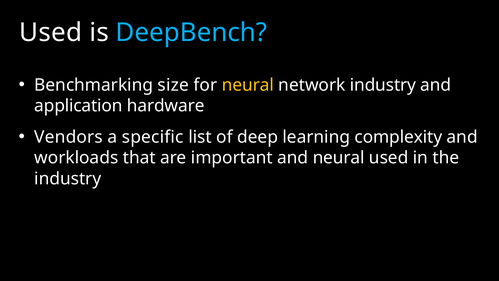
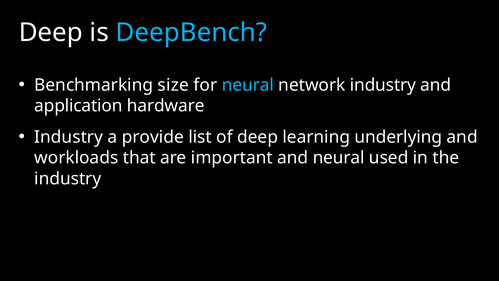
Used at (51, 33): Used -> Deep
neural at (248, 85) colour: yellow -> light blue
Vendors at (69, 137): Vendors -> Industry
specific: specific -> provide
complexity: complexity -> underlying
